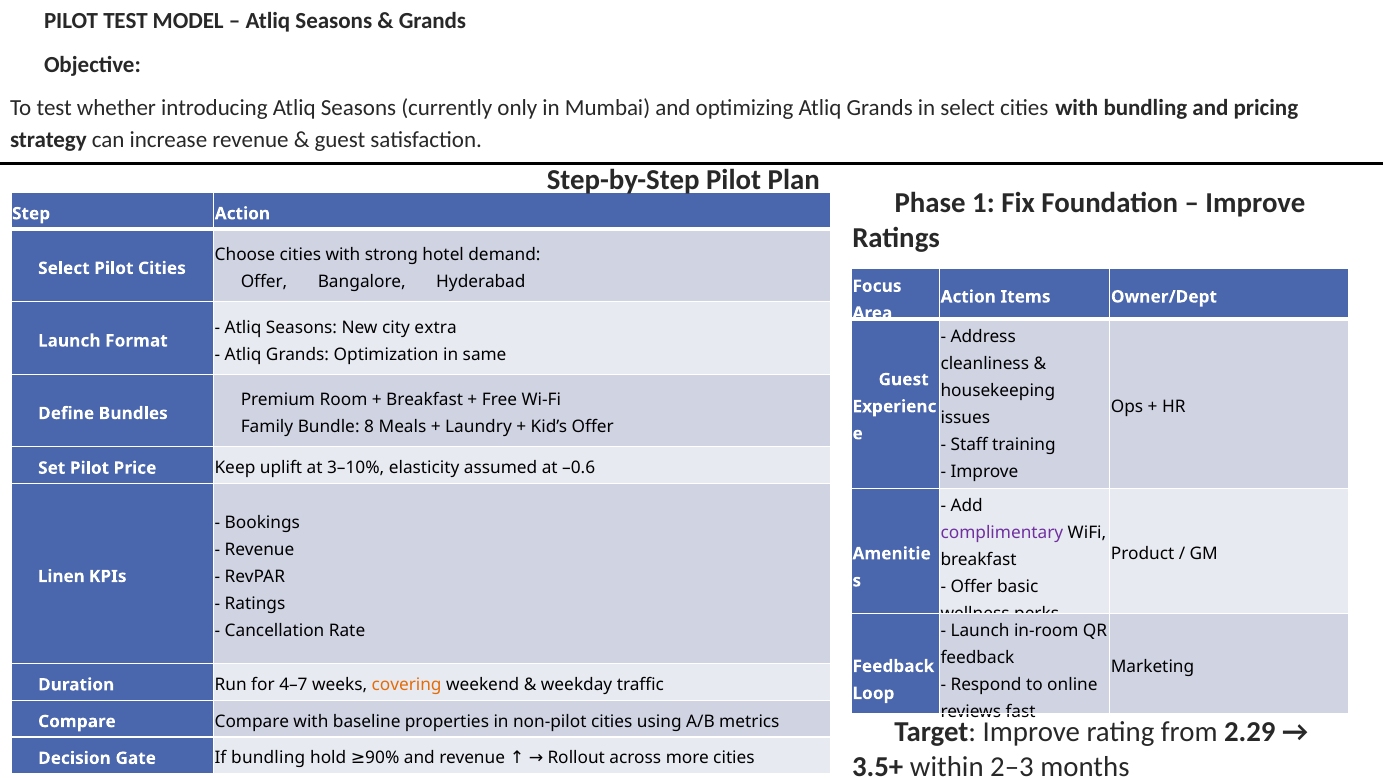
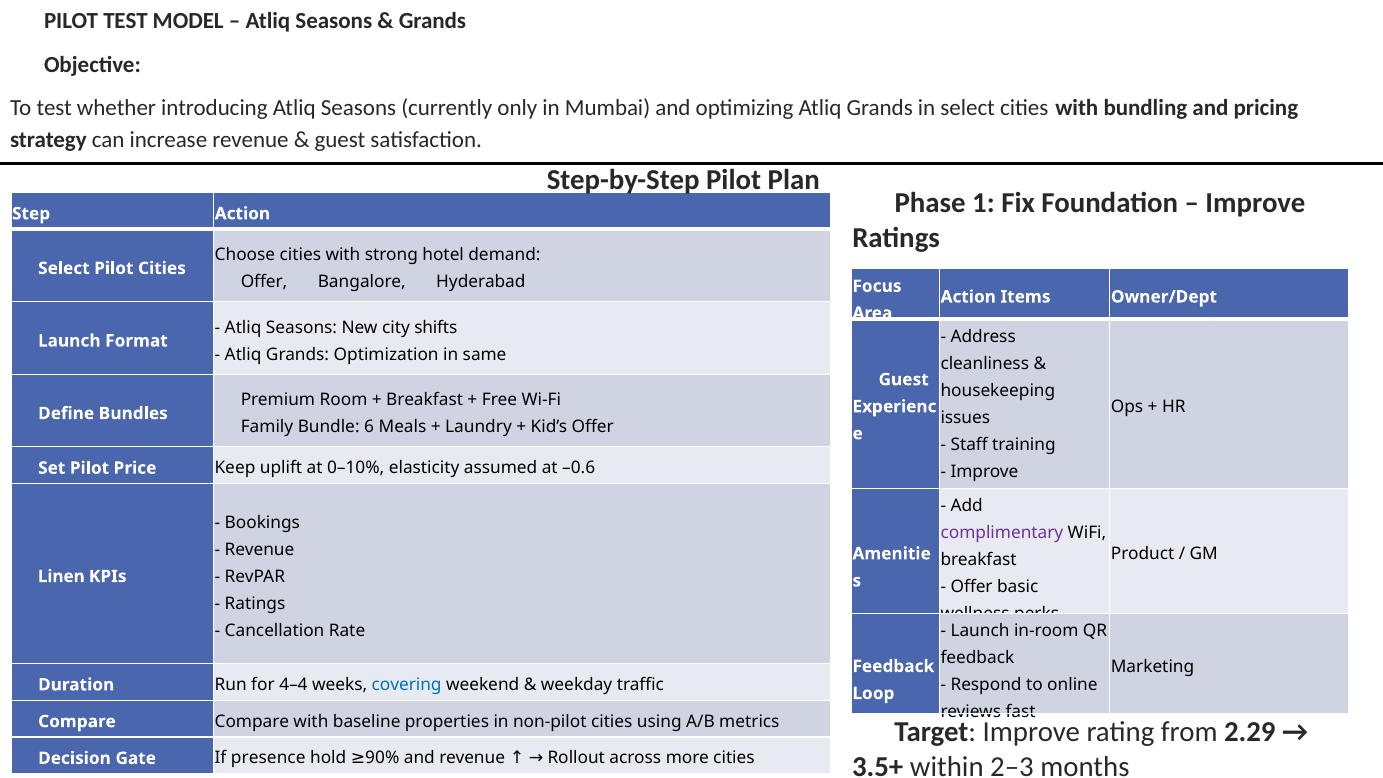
extra: extra -> shifts
8: 8 -> 6
3–10%: 3–10% -> 0–10%
4–7: 4–7 -> 4–4
covering colour: orange -> blue
If bundling: bundling -> presence
